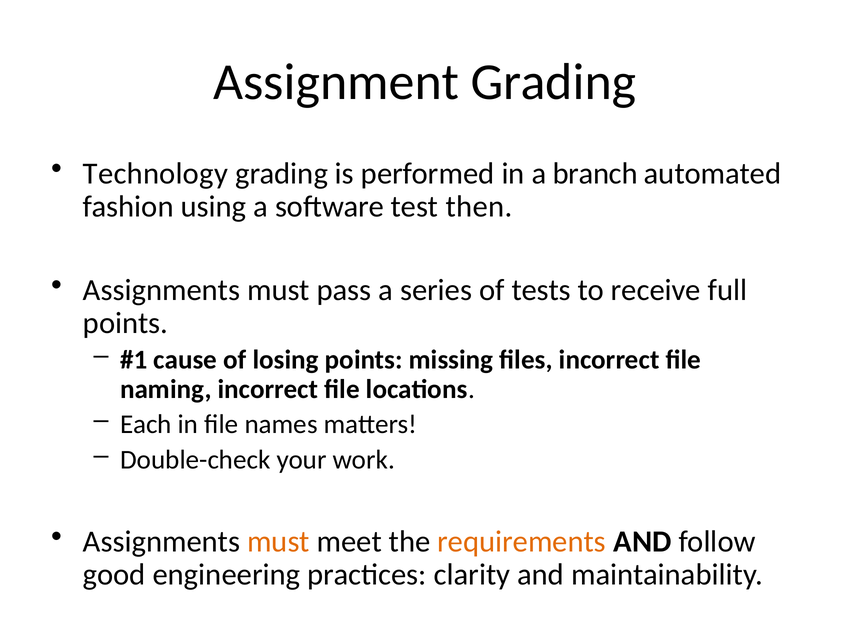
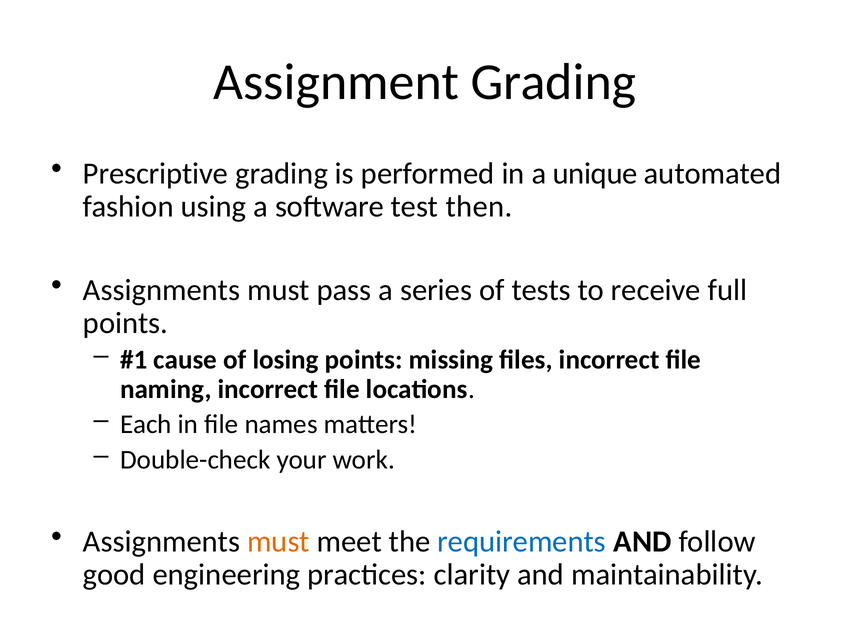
Technology: Technology -> Prescriptive
branch: branch -> unique
requirements colour: orange -> blue
